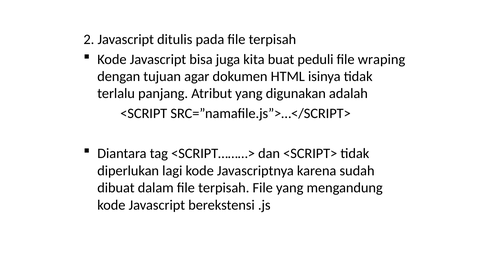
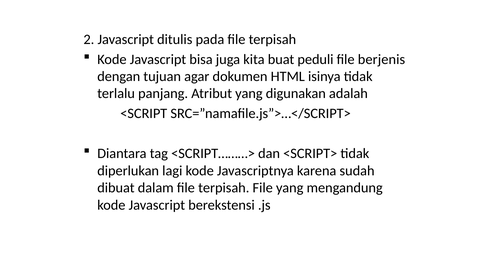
wraping: wraping -> berjenis
